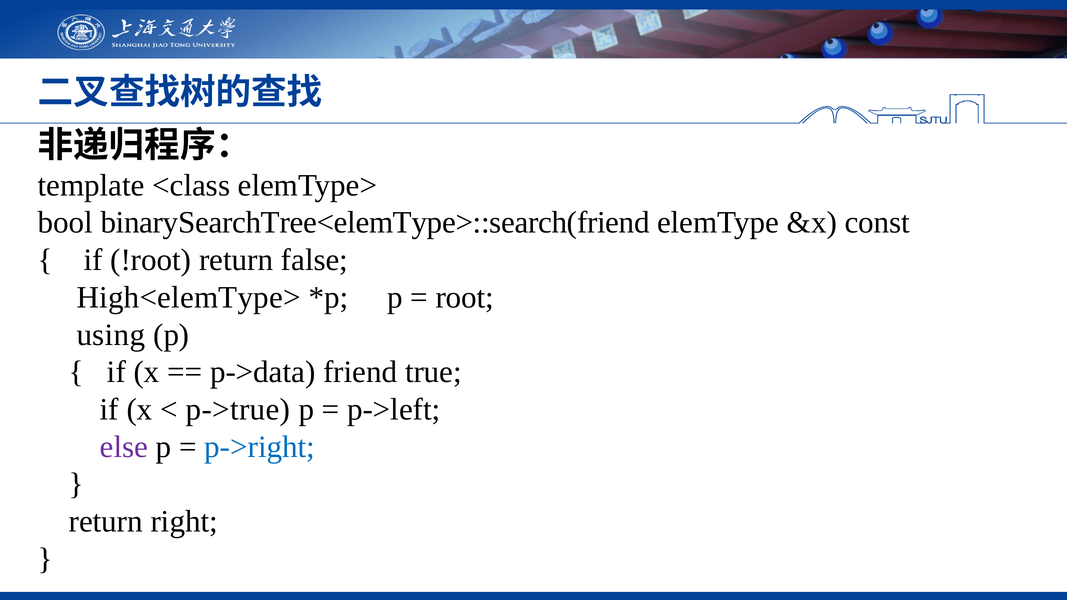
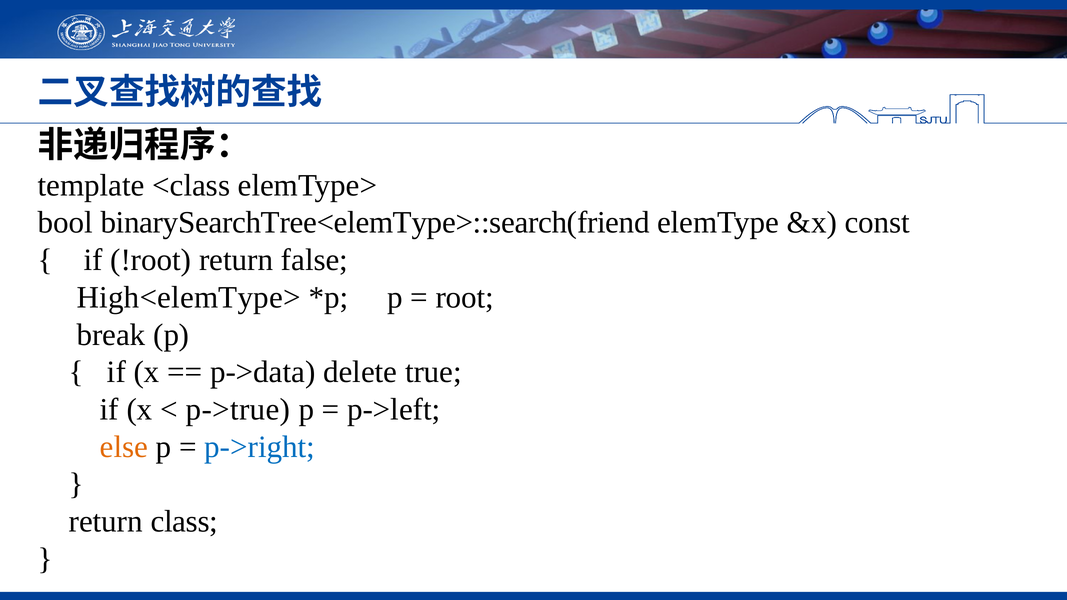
using: using -> break
friend: friend -> delete
else colour: purple -> orange
right: right -> class
